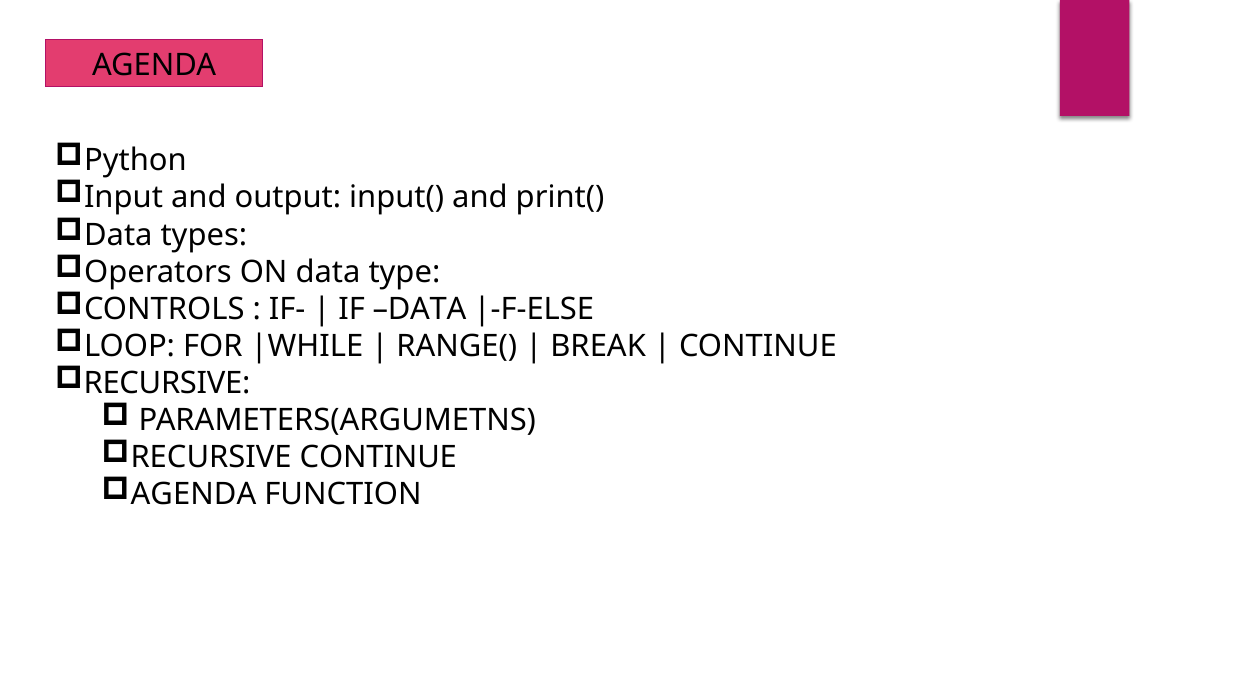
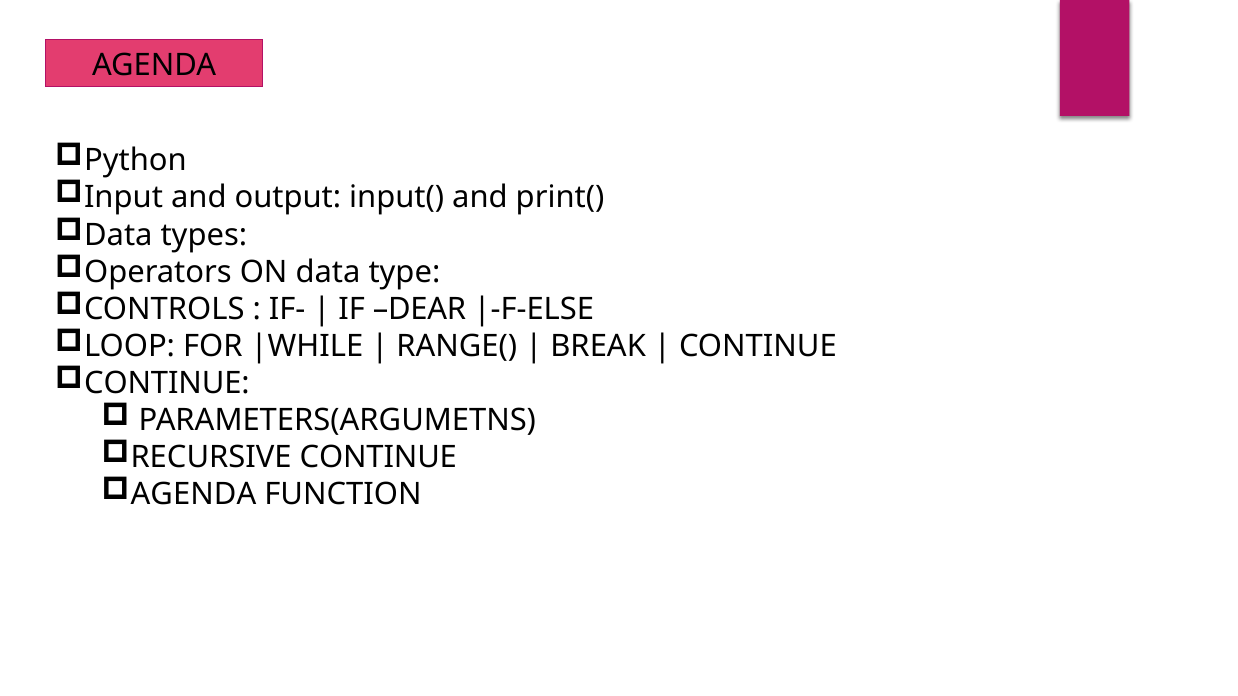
IF DATA: DATA -> DEAR
RECURSIVE at (167, 384): RECURSIVE -> CONTINUE
